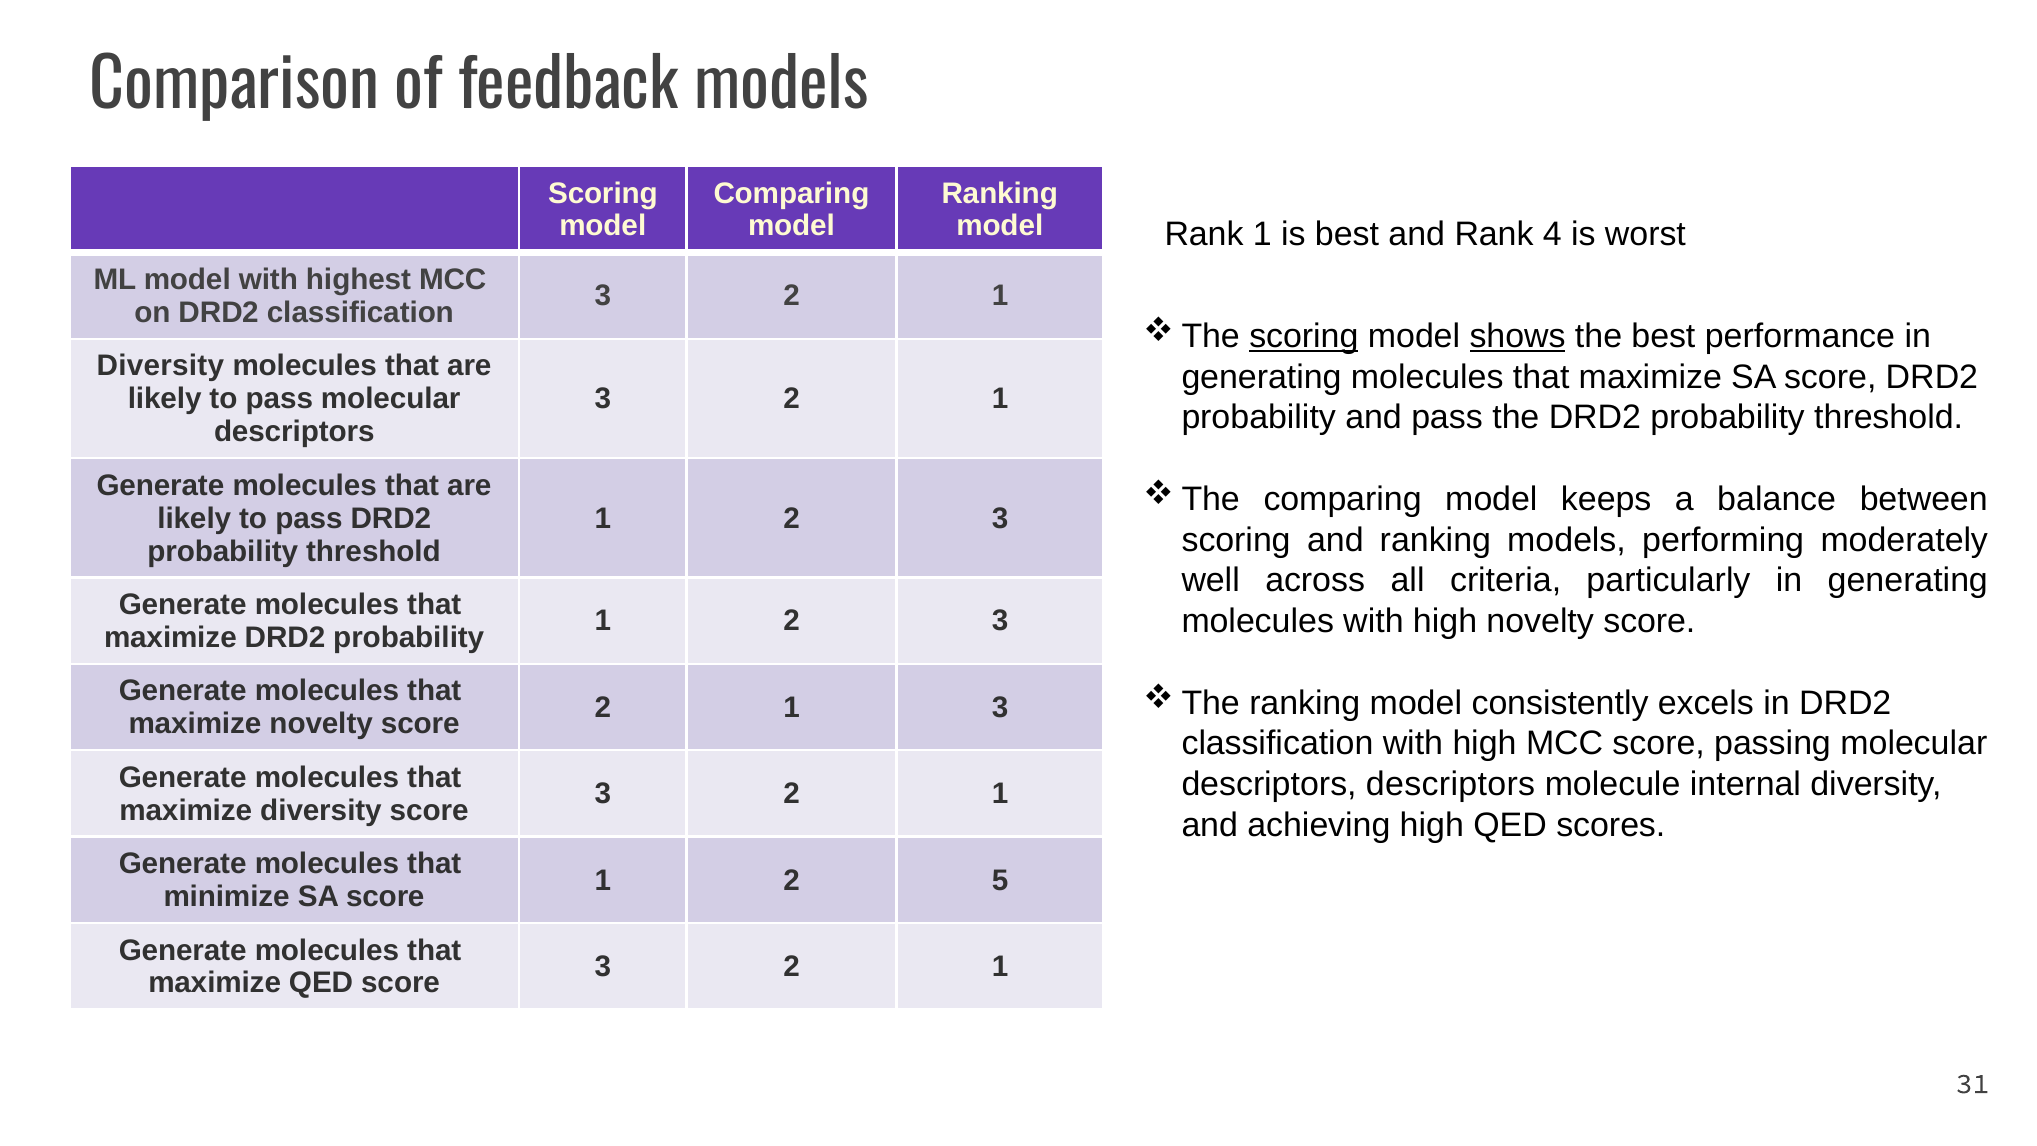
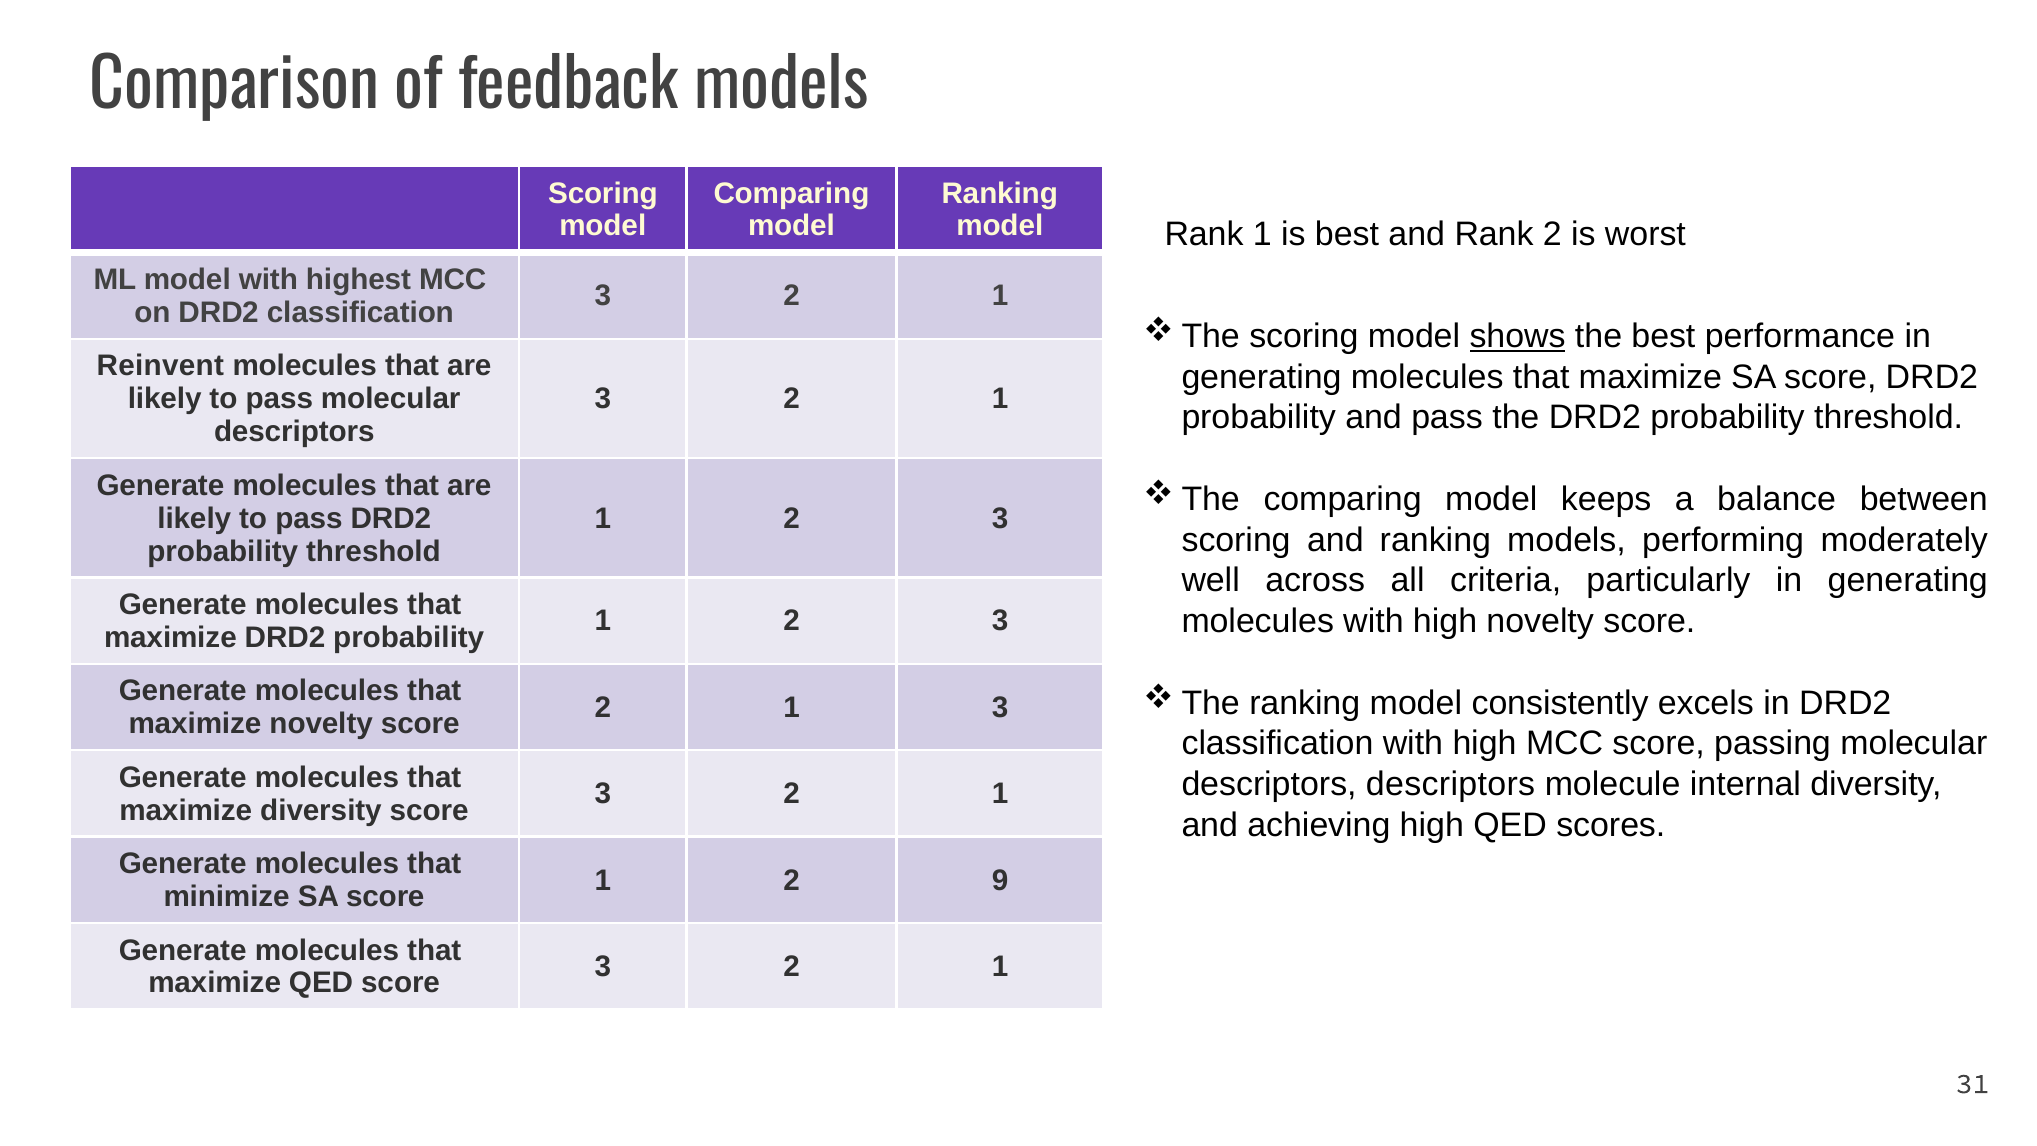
Rank 4: 4 -> 2
scoring at (1304, 336) underline: present -> none
Diversity at (160, 366): Diversity -> Reinvent
5: 5 -> 9
